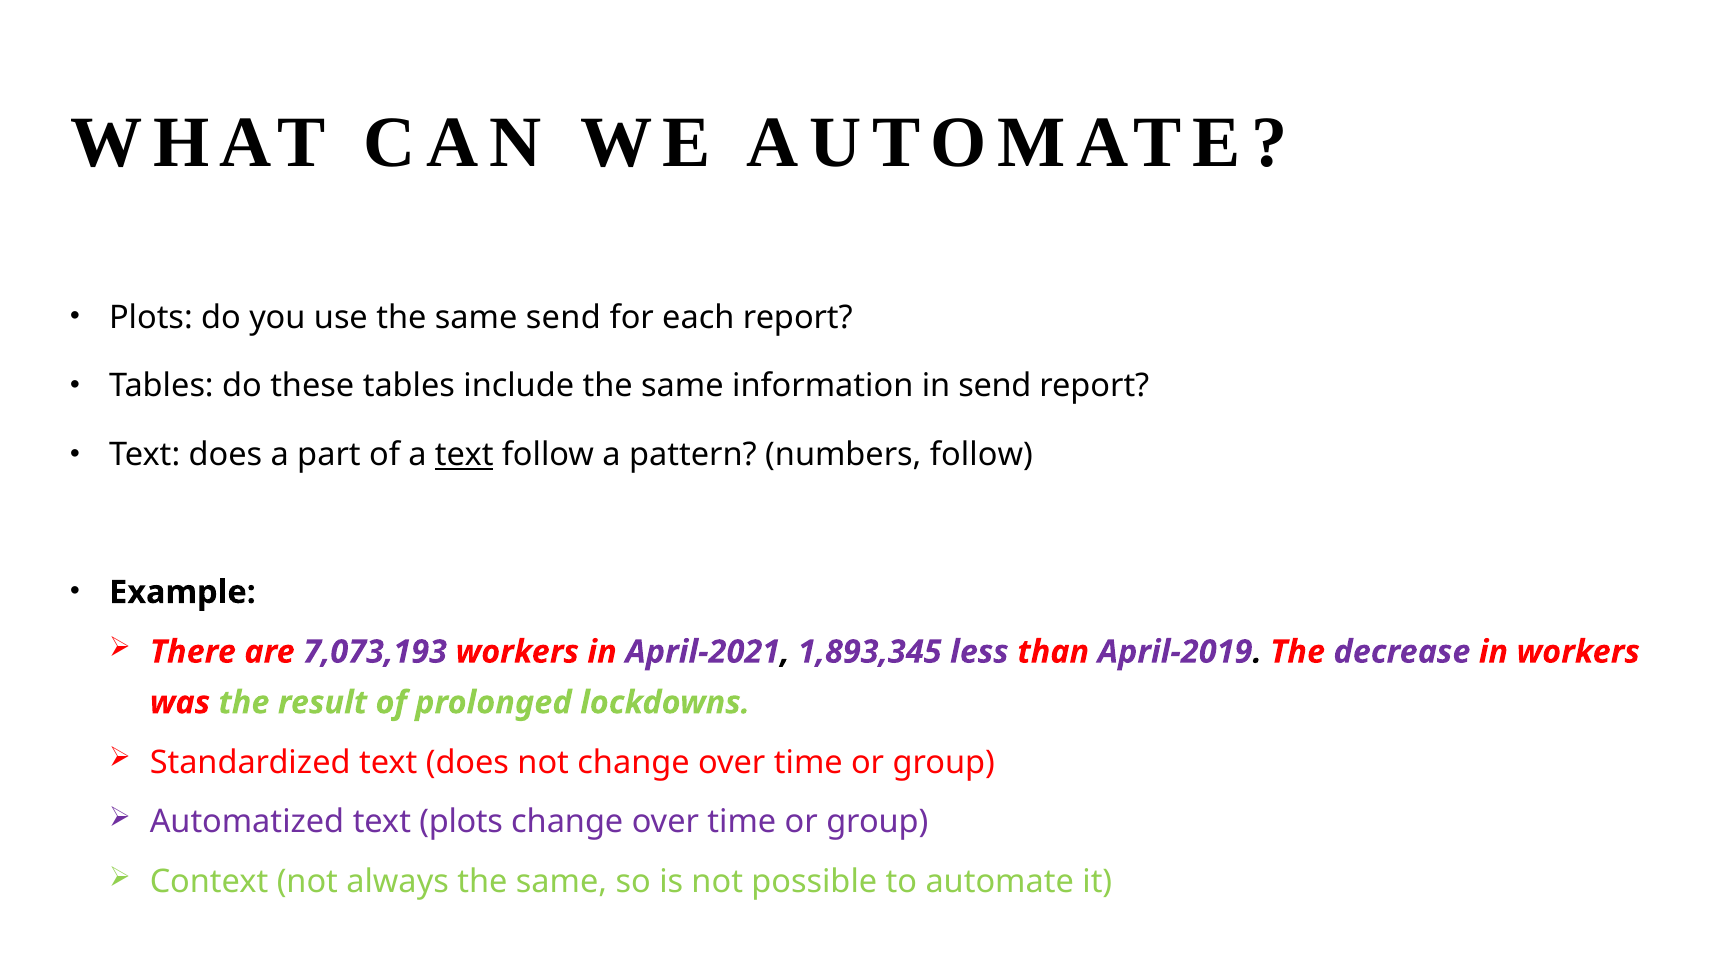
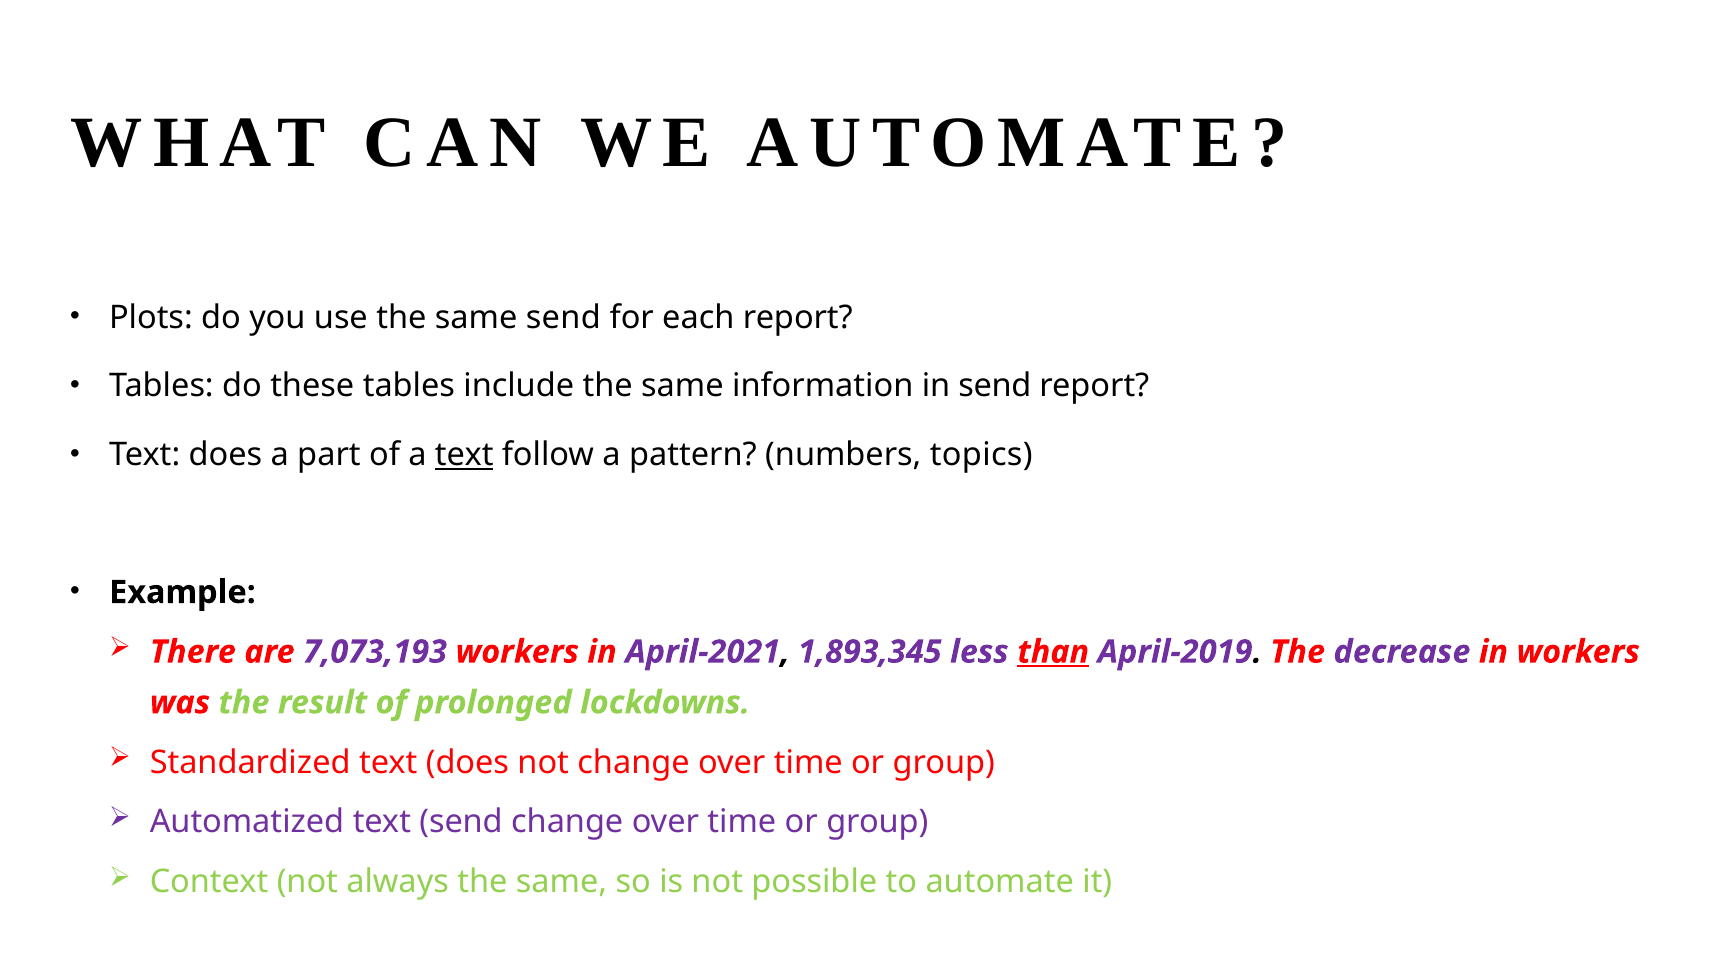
numbers follow: follow -> topics
than underline: none -> present
text plots: plots -> send
